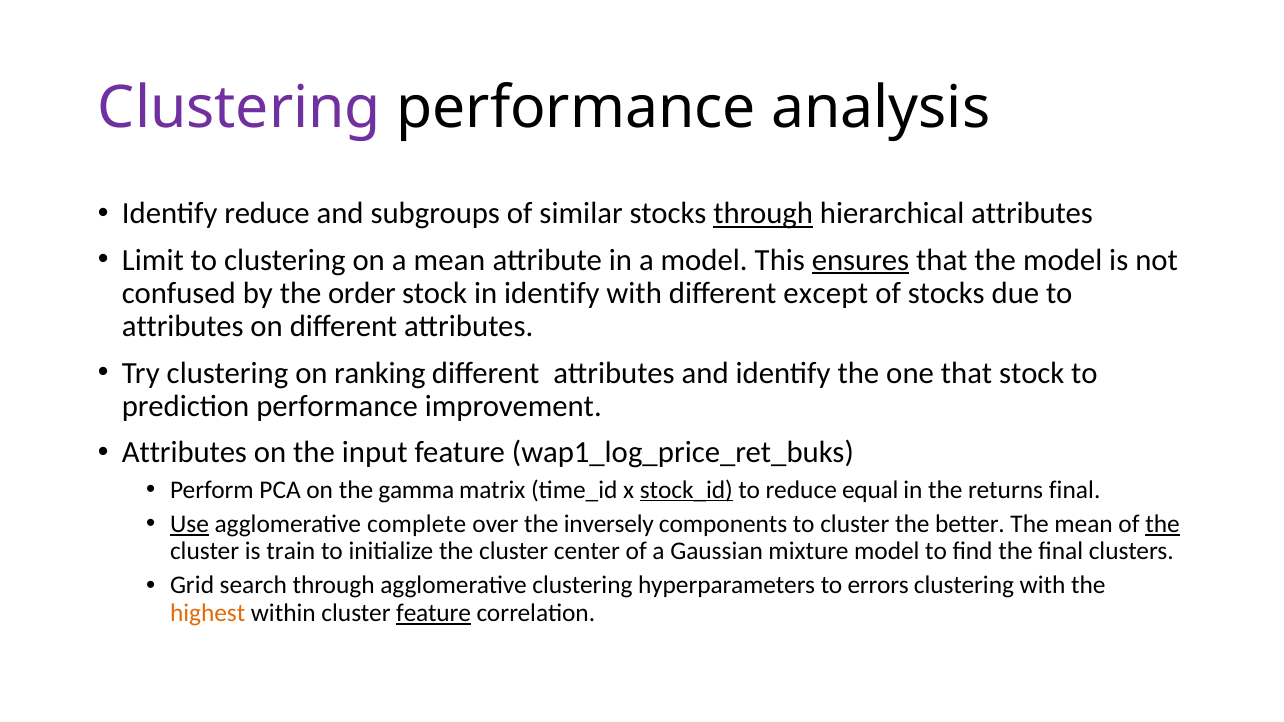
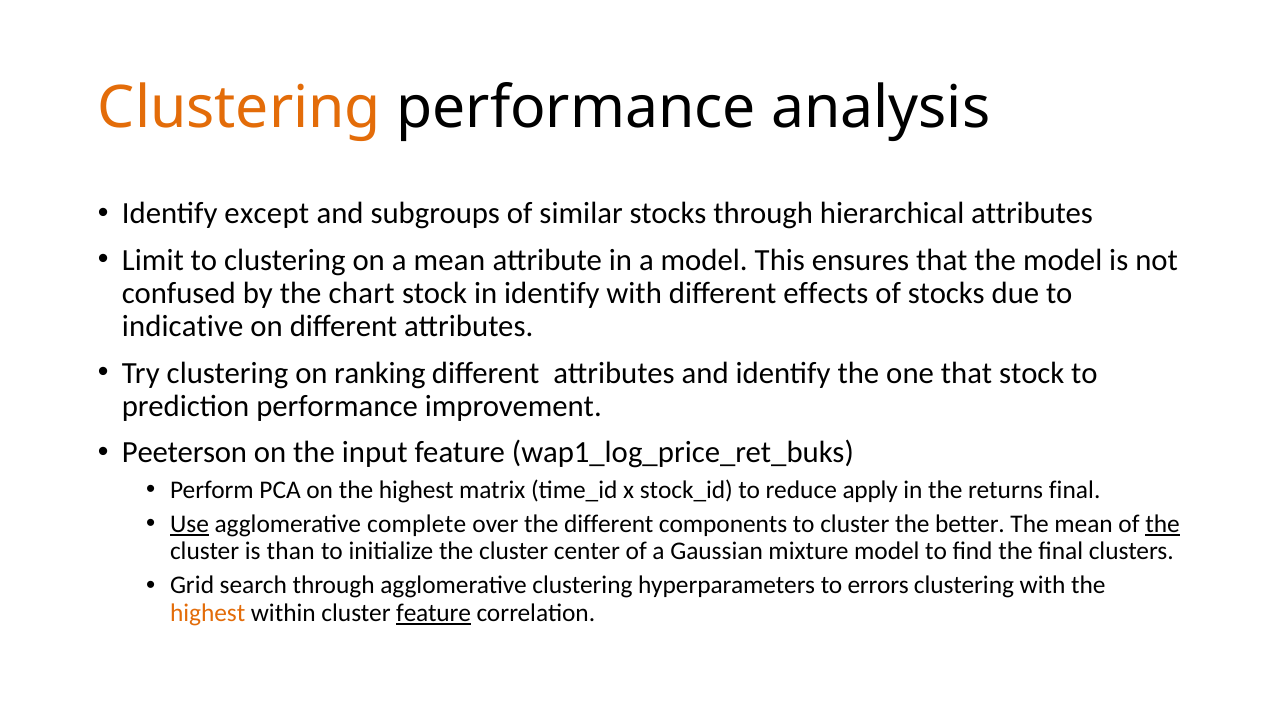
Clustering at (239, 108) colour: purple -> orange
Identify reduce: reduce -> except
through at (763, 214) underline: present -> none
ensures underline: present -> none
order: order -> chart
except: except -> effects
attributes at (183, 327): attributes -> indicative
Attributes at (184, 453): Attributes -> Peeterson
on the gamma: gamma -> highest
stock_id underline: present -> none
equal: equal -> apply
the inversely: inversely -> different
train: train -> than
